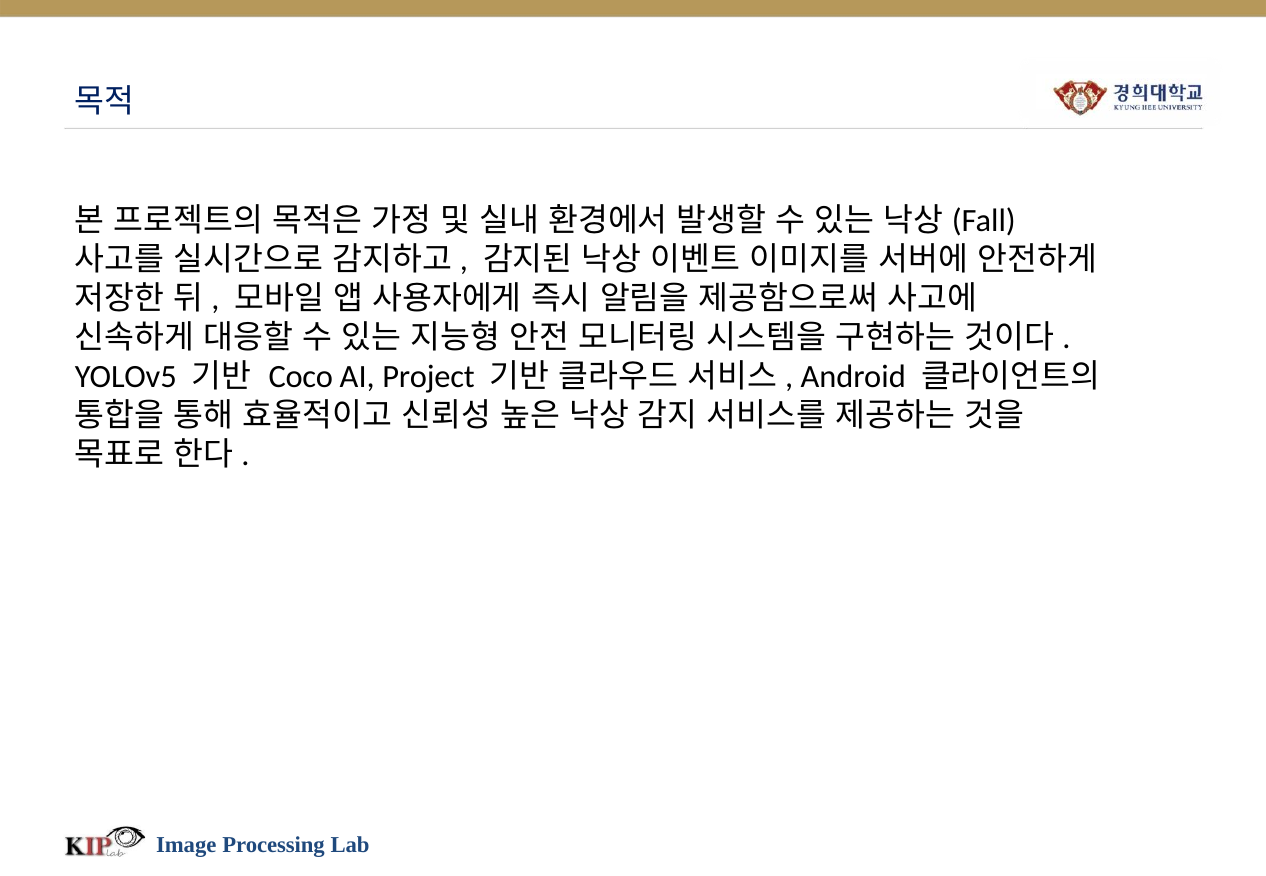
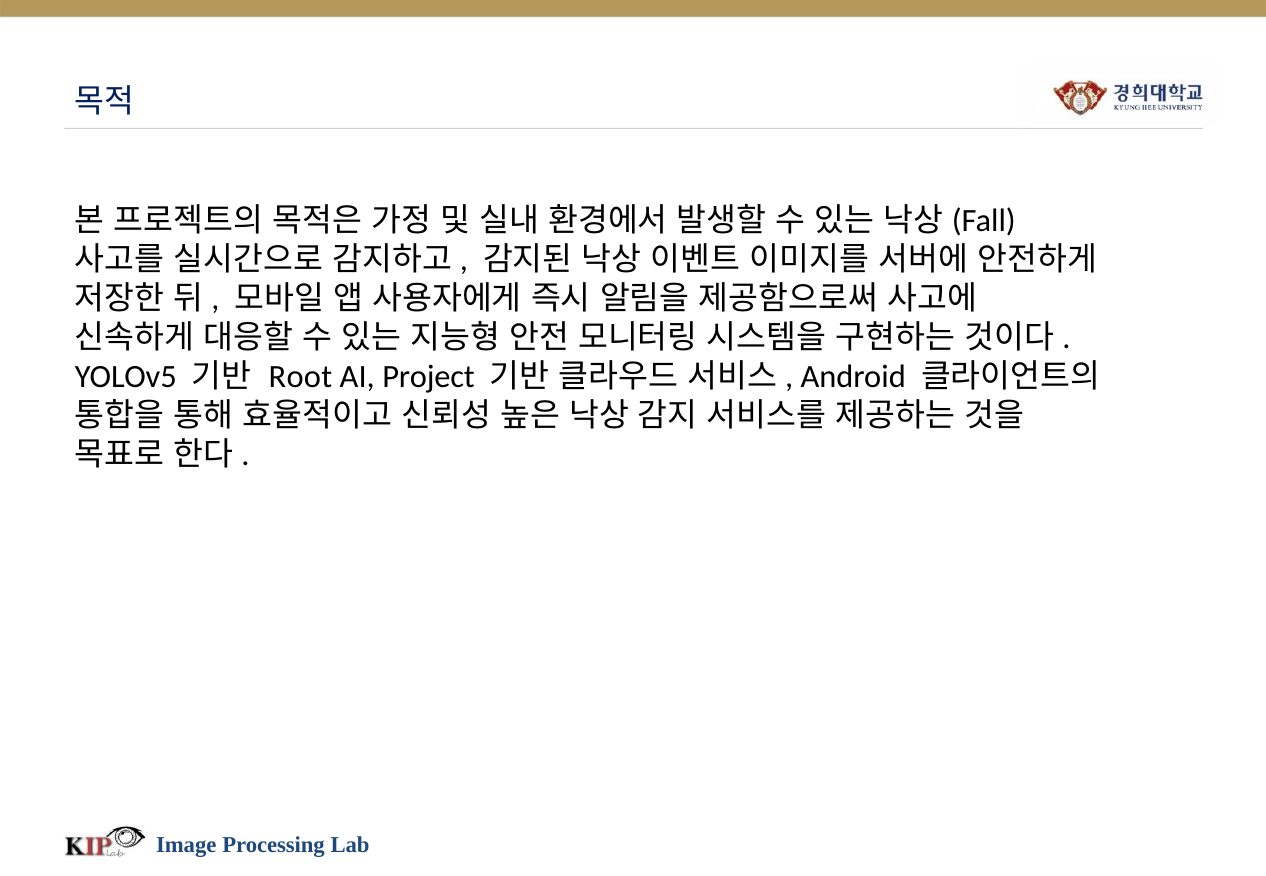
Coco: Coco -> Root
